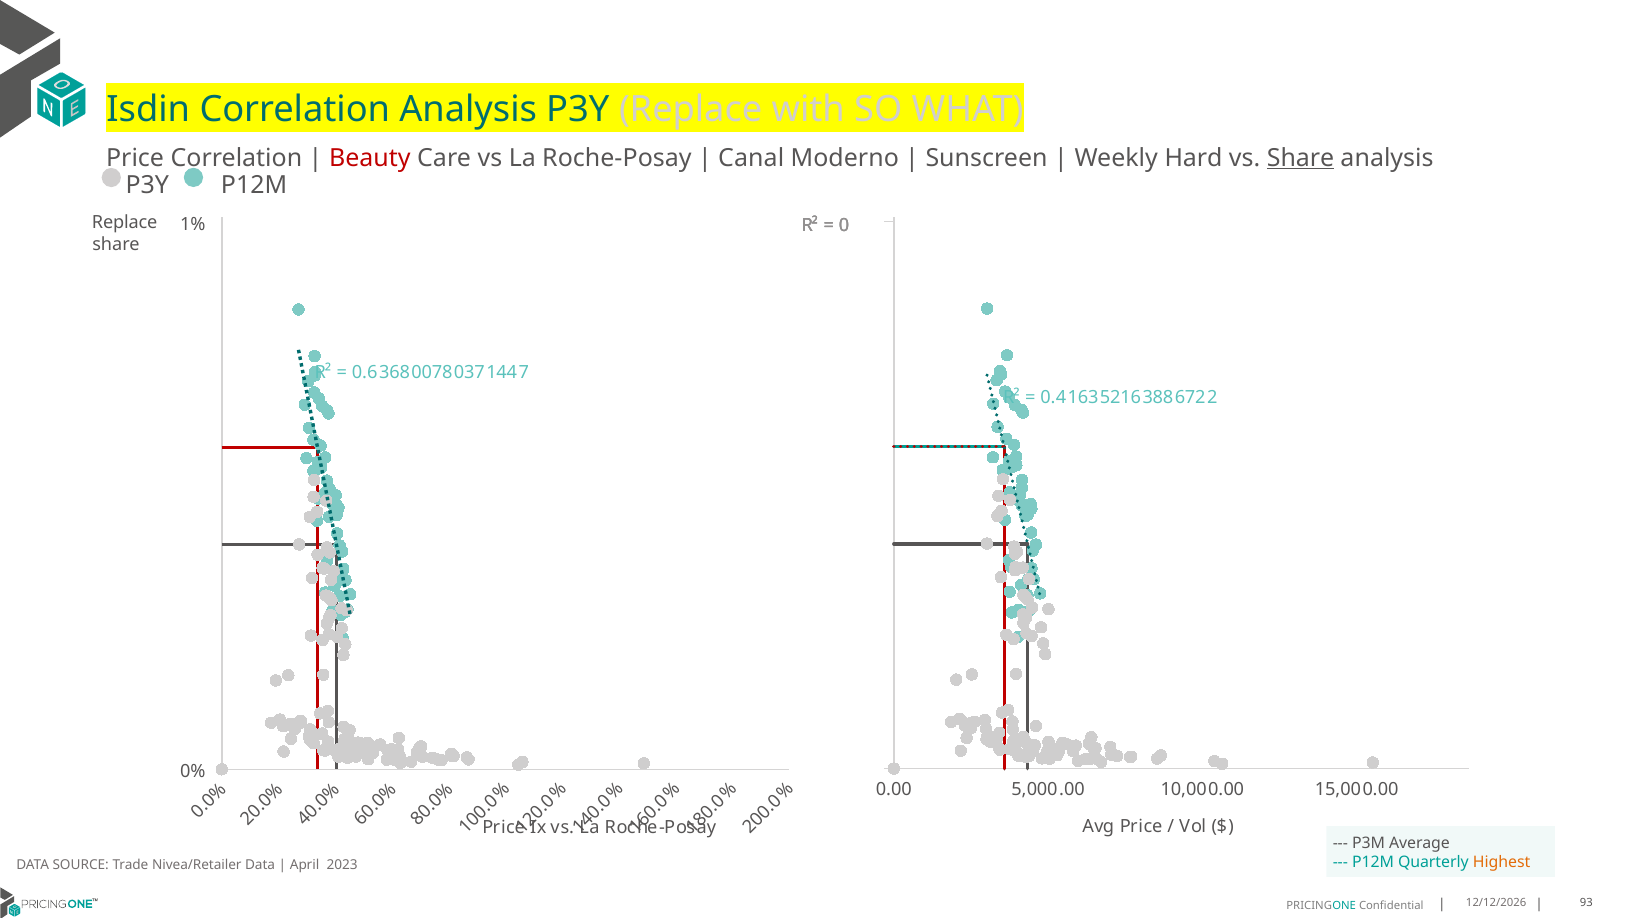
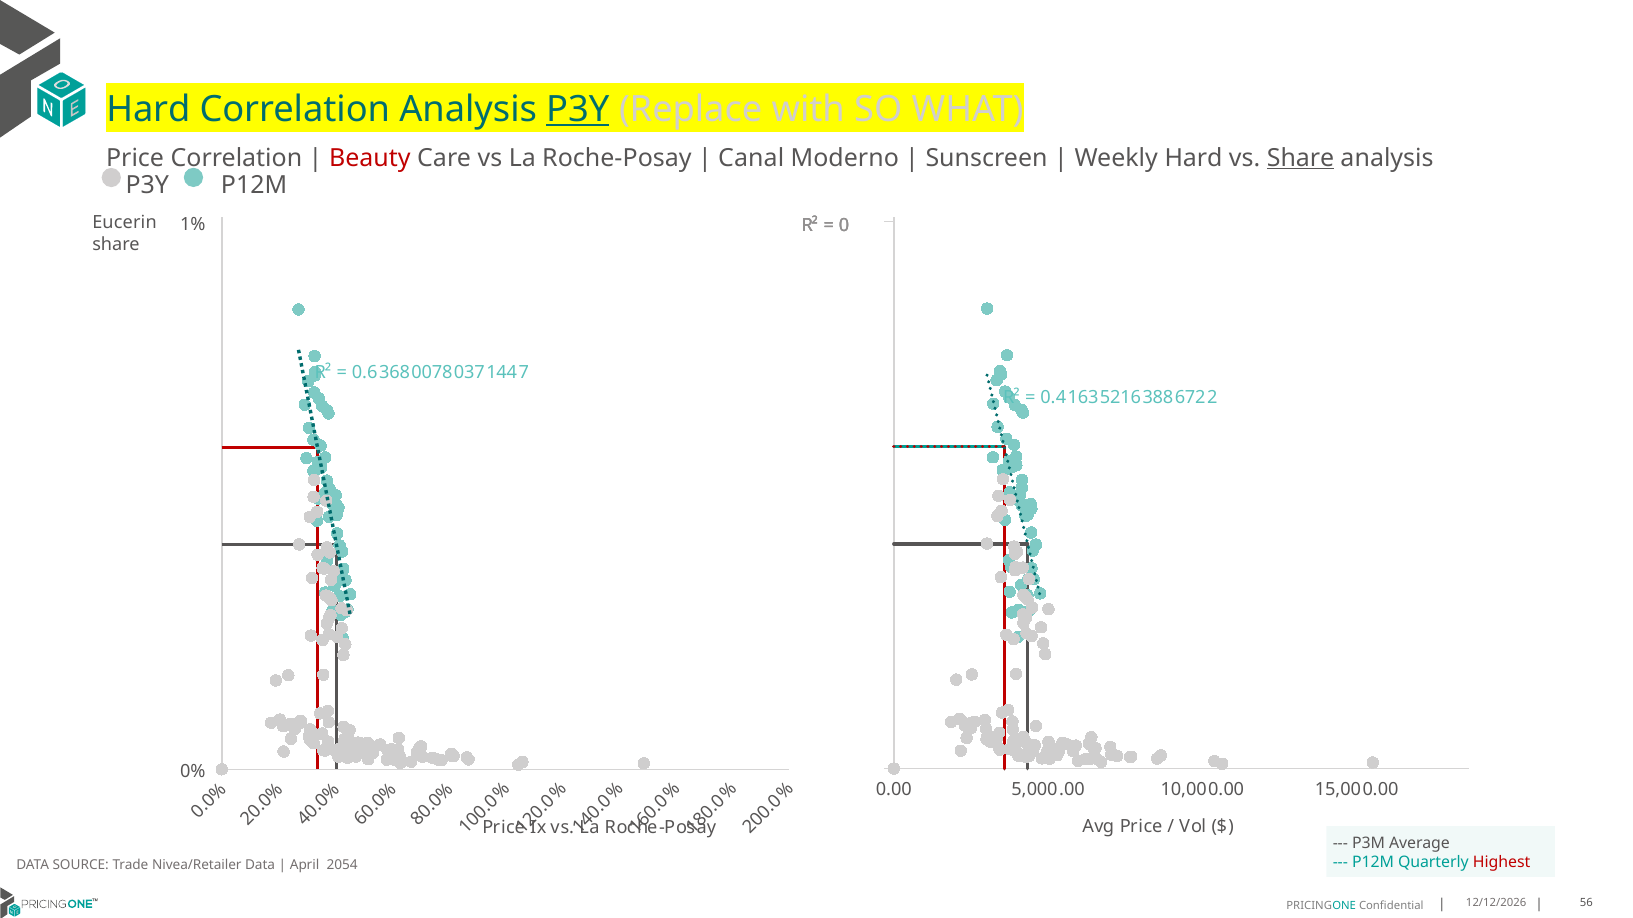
Isdin at (148, 110): Isdin -> Hard
P3Y at (578, 110) underline: none -> present
Replace at (125, 223): Replace -> Eucerin
Highest colour: orange -> red
2023: 2023 -> 2054
93: 93 -> 56
